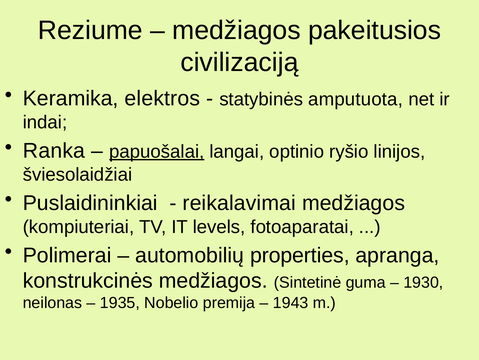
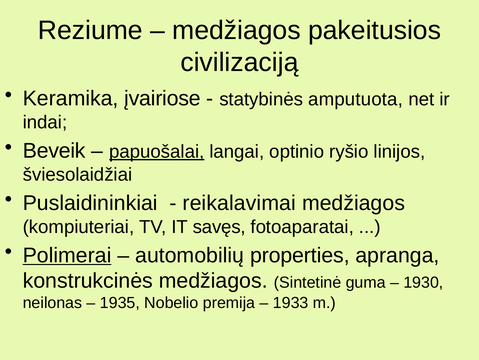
elektros: elektros -> įvairiose
Ranka: Ranka -> Beveik
levels: levels -> savęs
Polimerai underline: none -> present
1943: 1943 -> 1933
